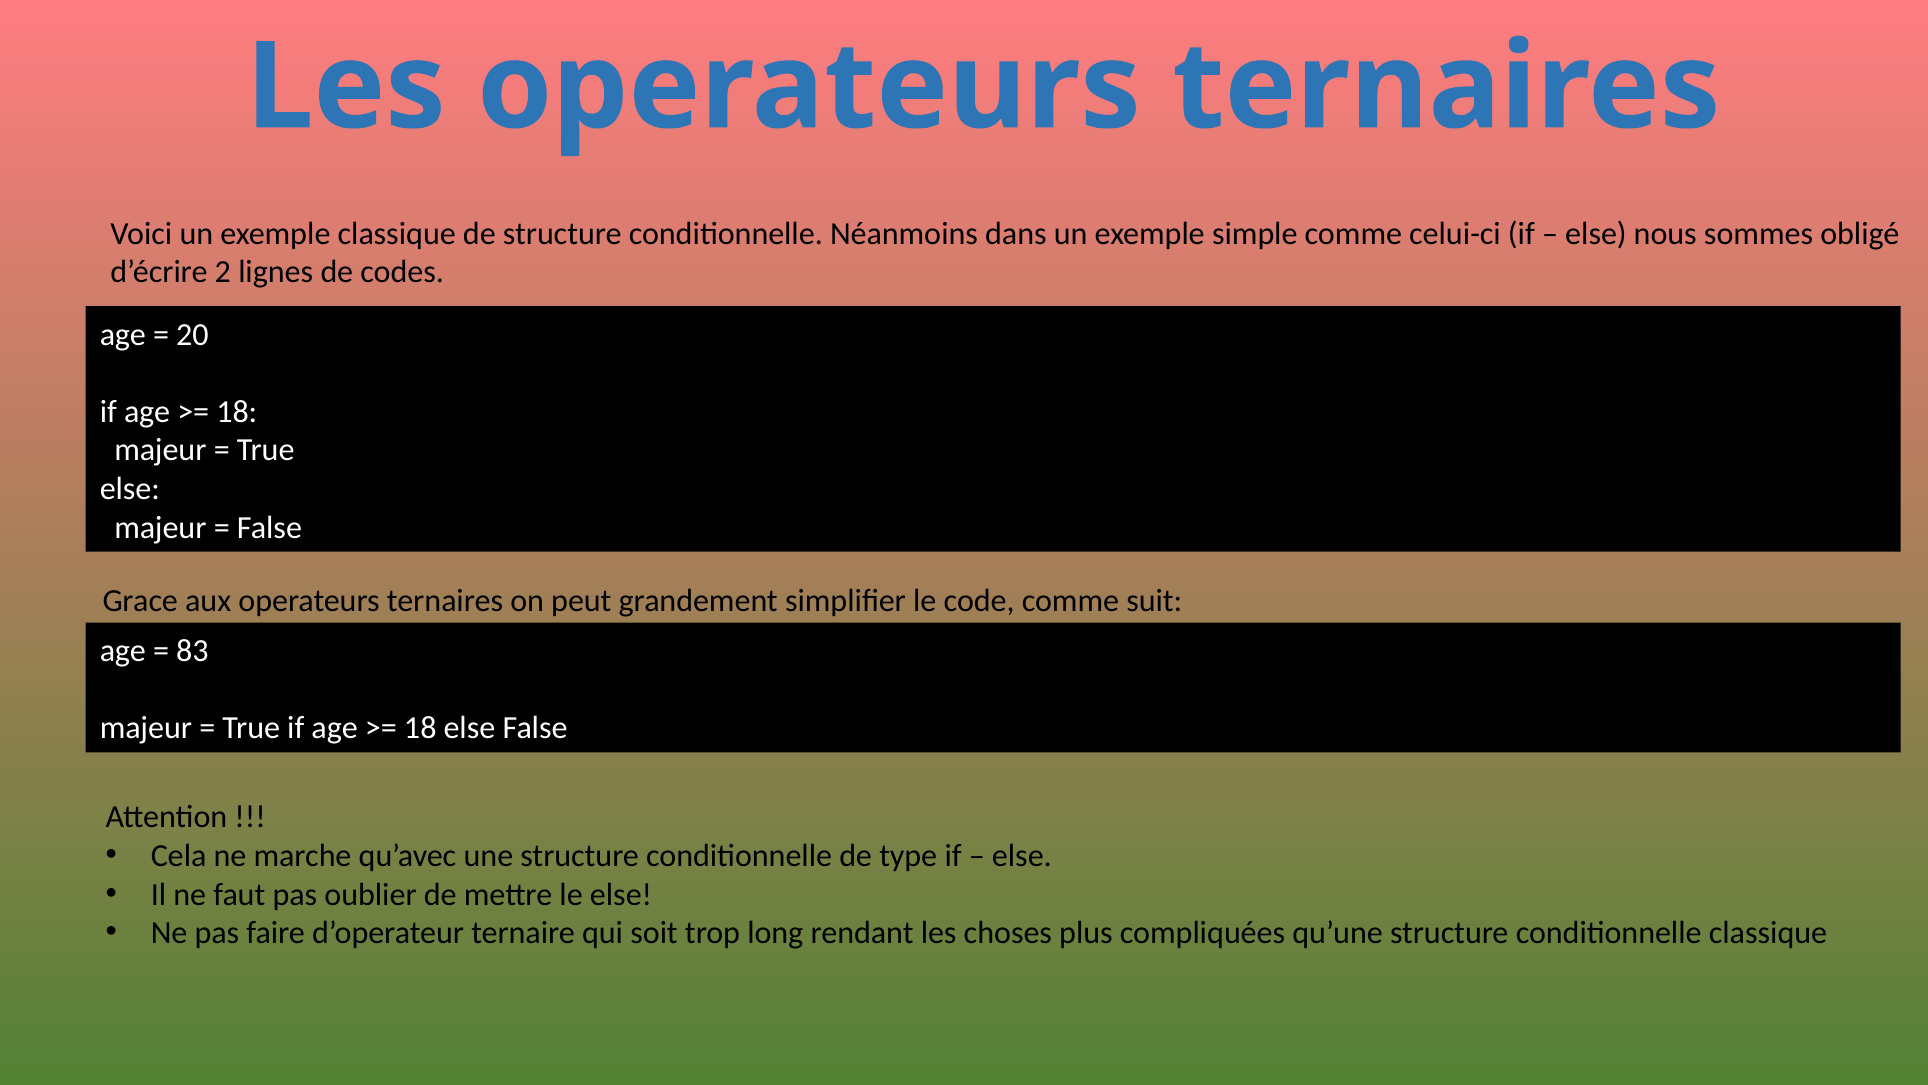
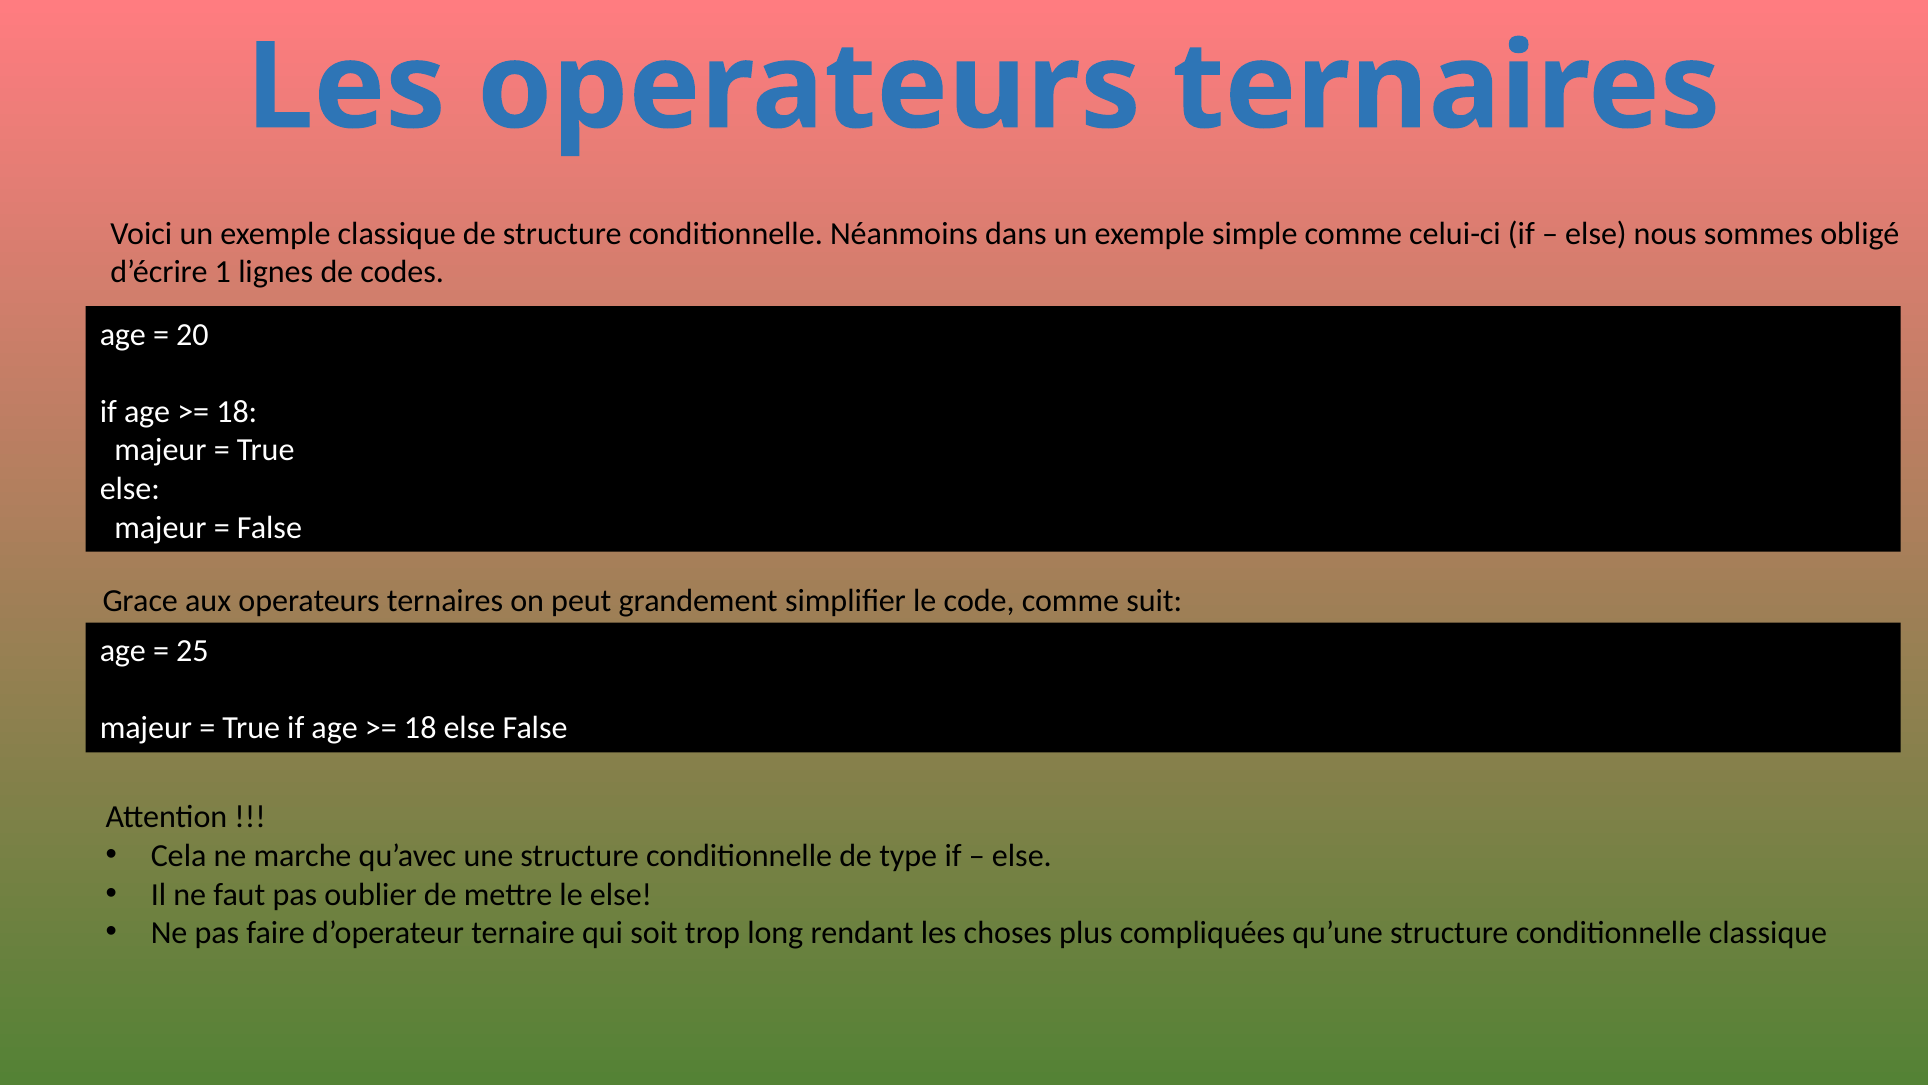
2: 2 -> 1
83: 83 -> 25
